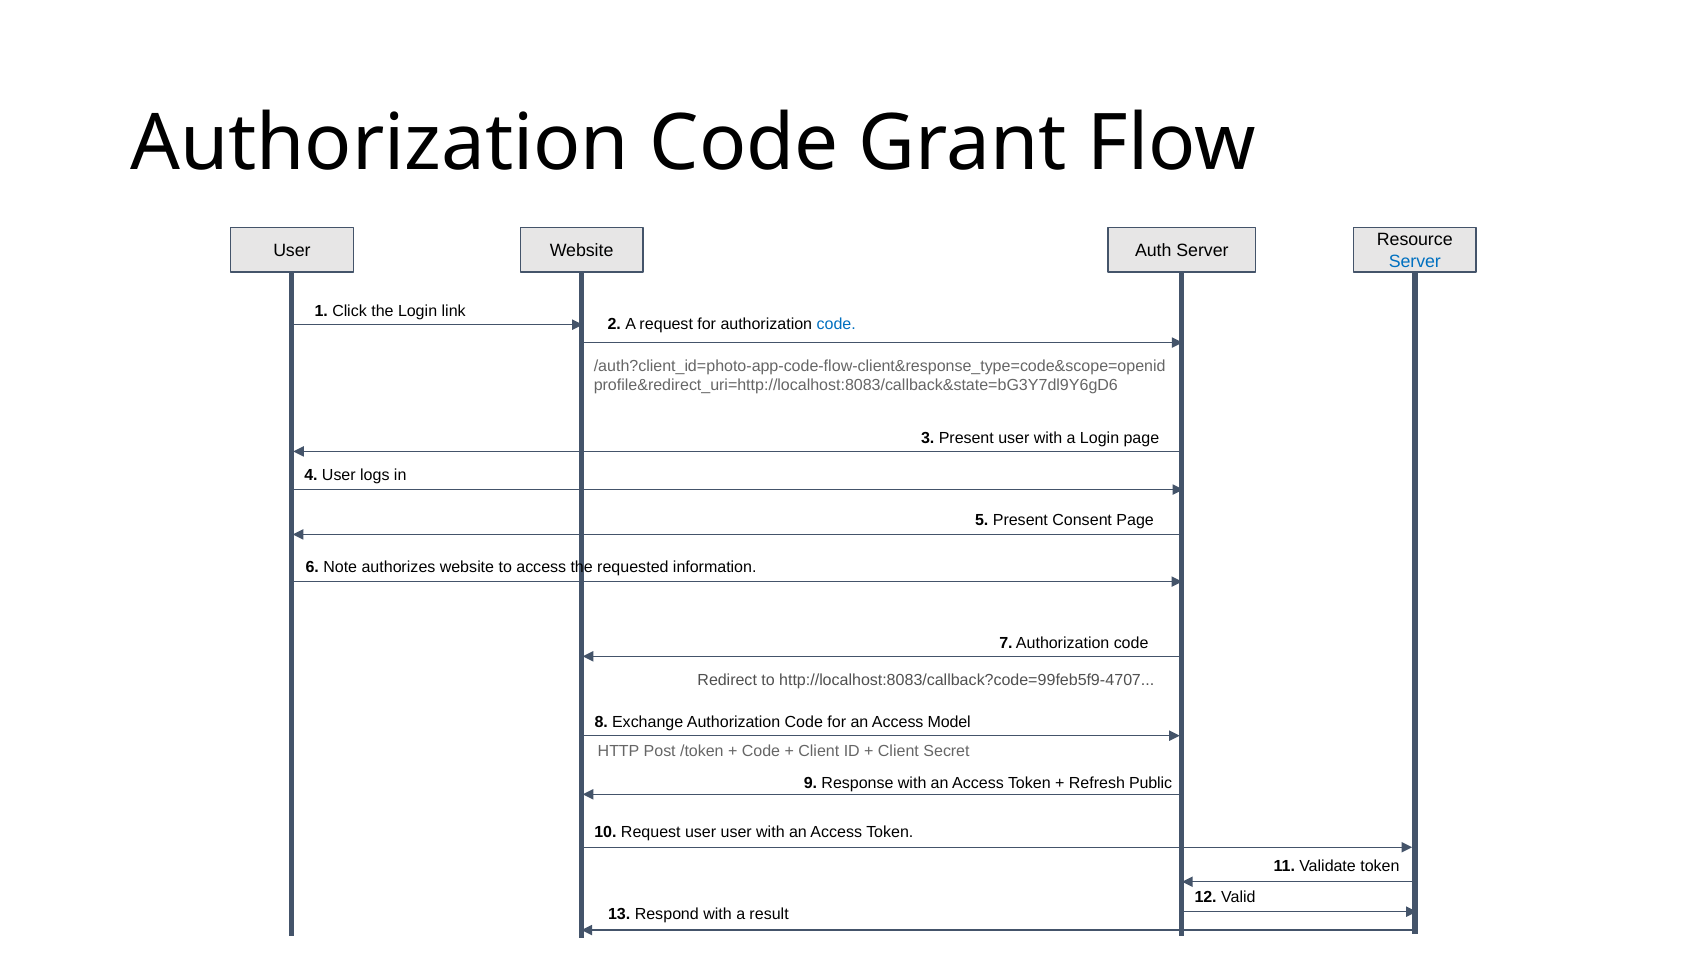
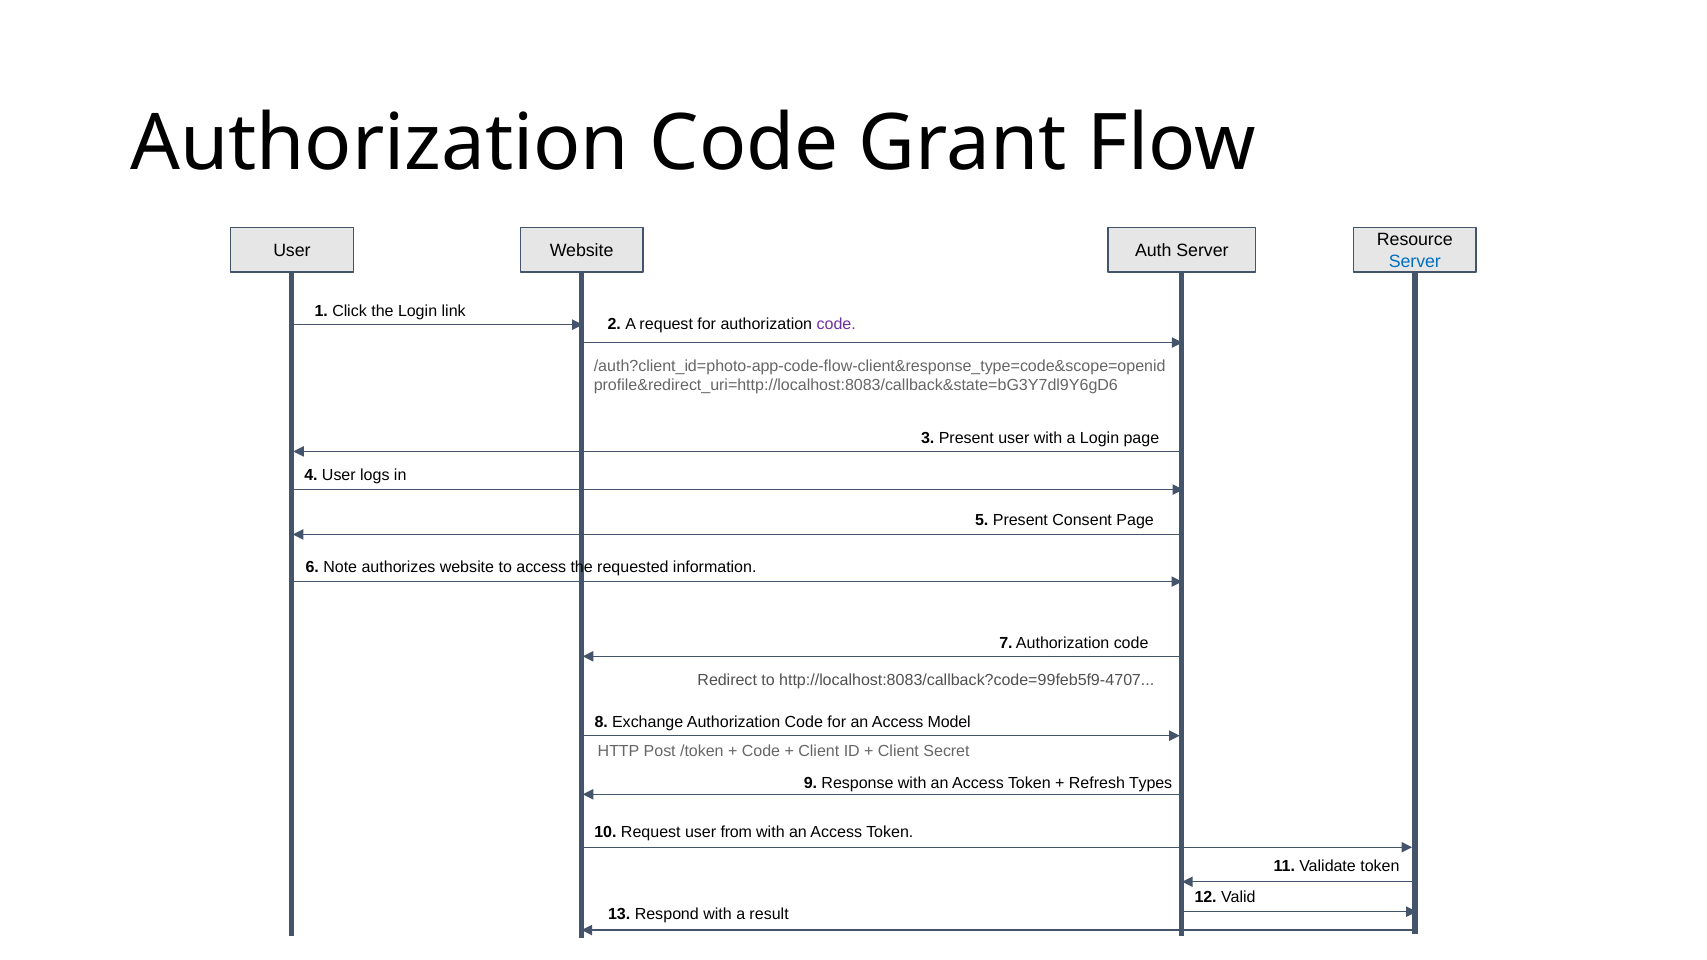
code at (836, 324) colour: blue -> purple
Public: Public -> Types
user user: user -> from
